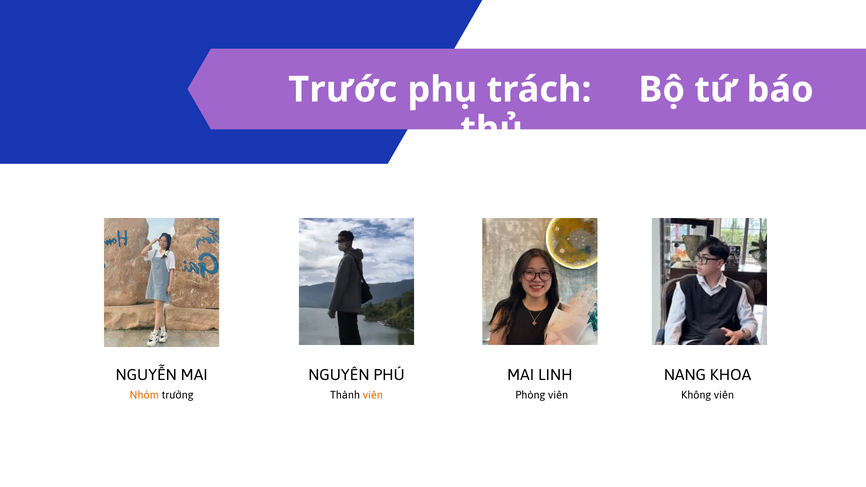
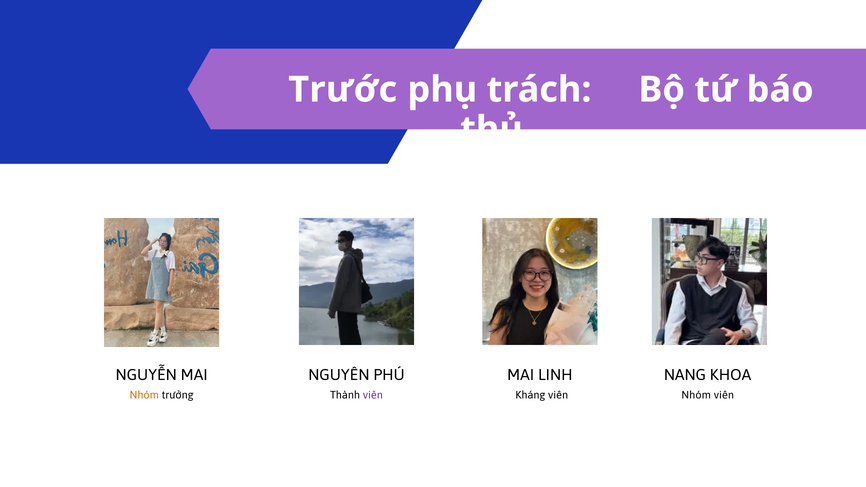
viên at (373, 395) colour: orange -> purple
Phòng: Phòng -> Kháng
Không at (696, 395): Không -> Nhóm
